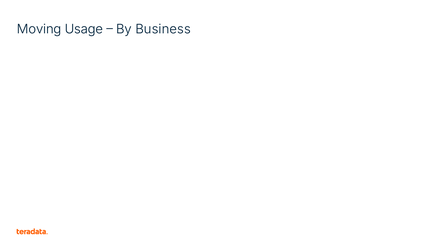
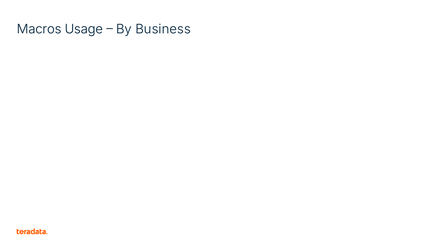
Moving: Moving -> Macros
